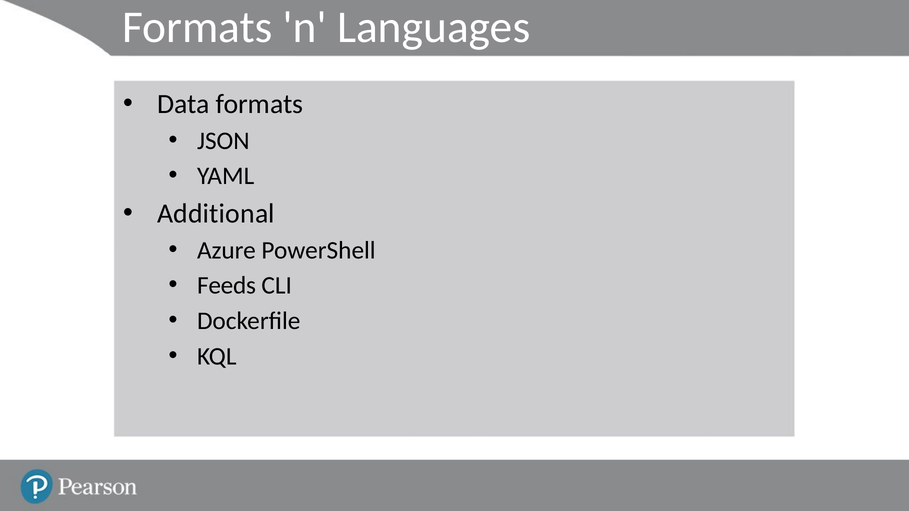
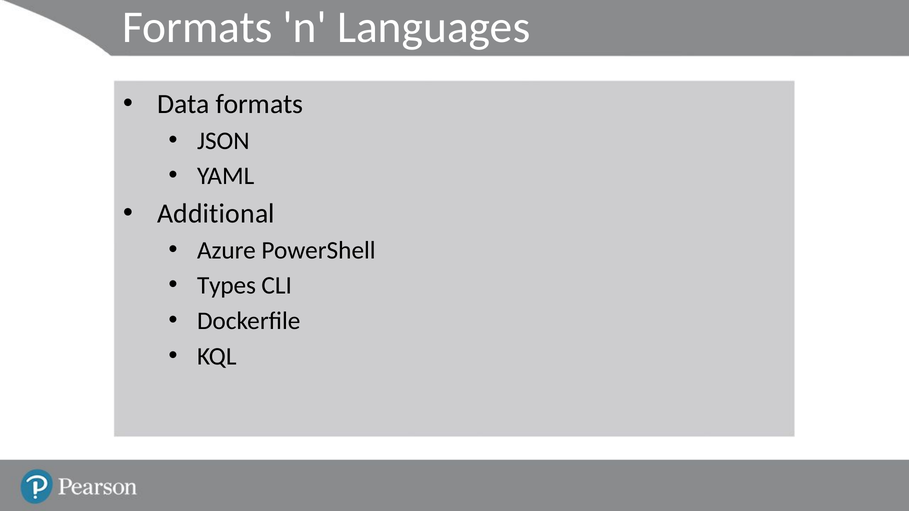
Feeds: Feeds -> Types
